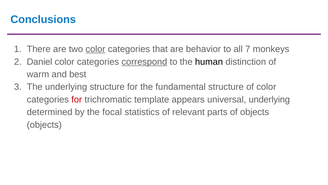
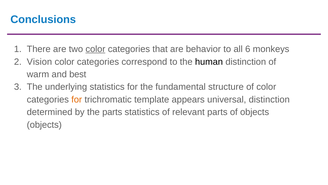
7: 7 -> 6
Daniel: Daniel -> Vision
correspond underline: present -> none
underlying structure: structure -> statistics
for at (77, 99) colour: red -> orange
universal underlying: underlying -> distinction
the focal: focal -> parts
